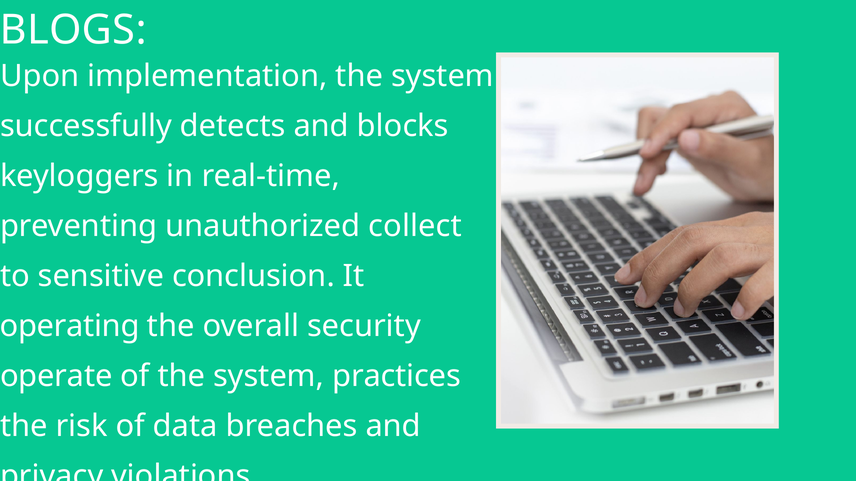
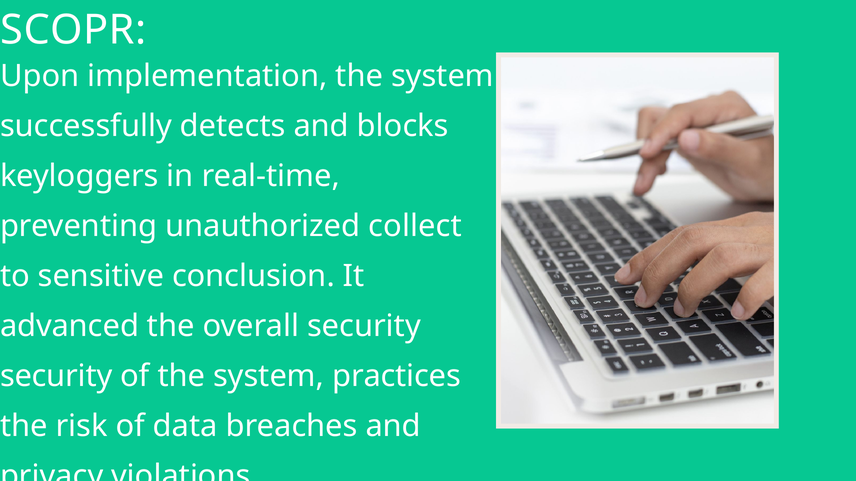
BLOGS: BLOGS -> SCOPR
operating: operating -> advanced
operate at (56, 376): operate -> security
